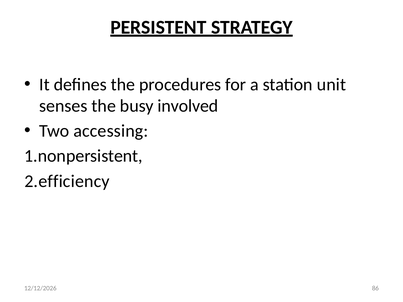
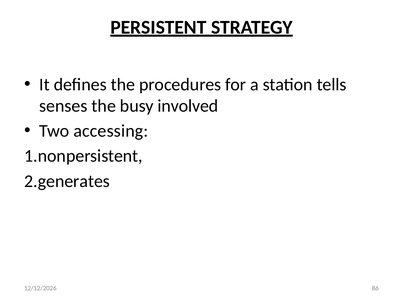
unit: unit -> tells
2.efficiency: 2.efficiency -> 2.generates
